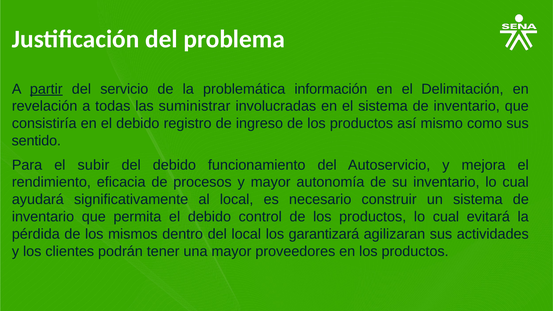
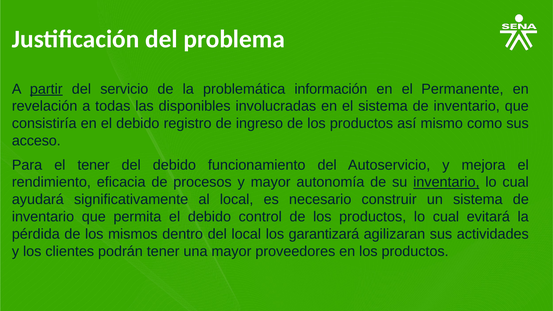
Delimitación: Delimitación -> Permanente
suministrar: suministrar -> disponibles
sentido: sentido -> acceso
el subir: subir -> tener
inventario at (446, 182) underline: none -> present
